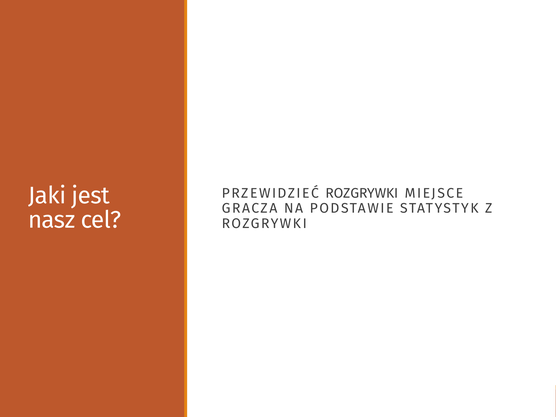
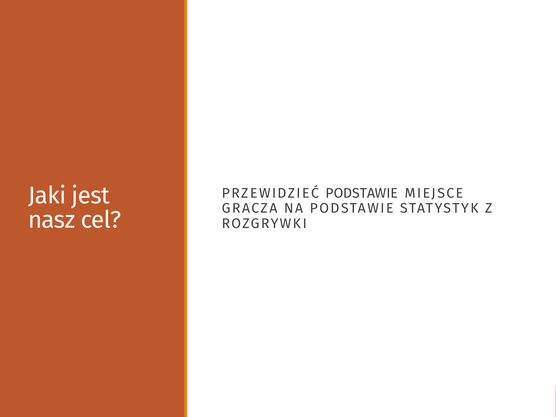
PRZEWIDZIEĆ ROZGRYWKI: ROZGRYWKI -> PODSTAWIE
